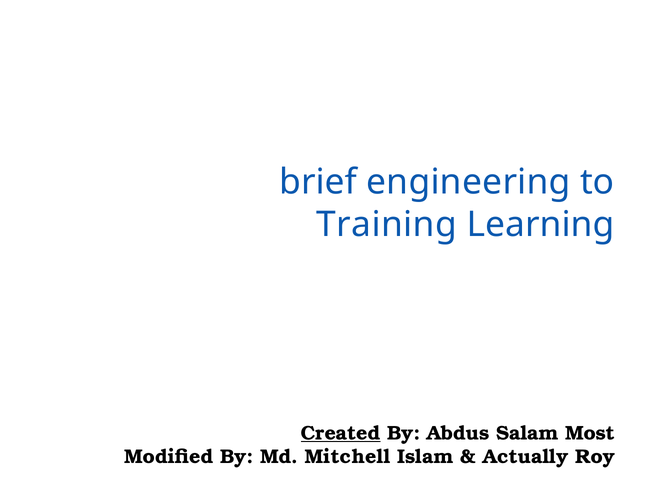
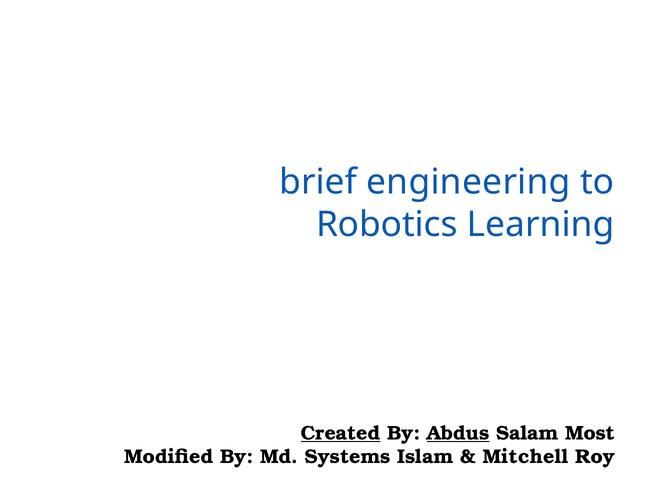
Training: Training -> Robotics
Abdus underline: none -> present
Mitchell: Mitchell -> Systems
Actually: Actually -> Mitchell
